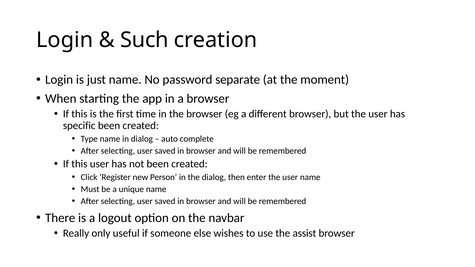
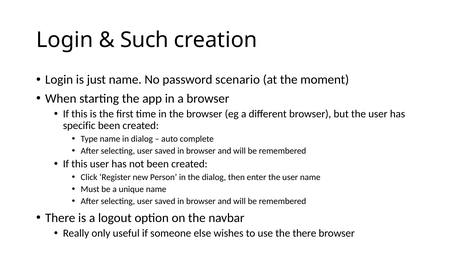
separate: separate -> scenario
the assist: assist -> there
